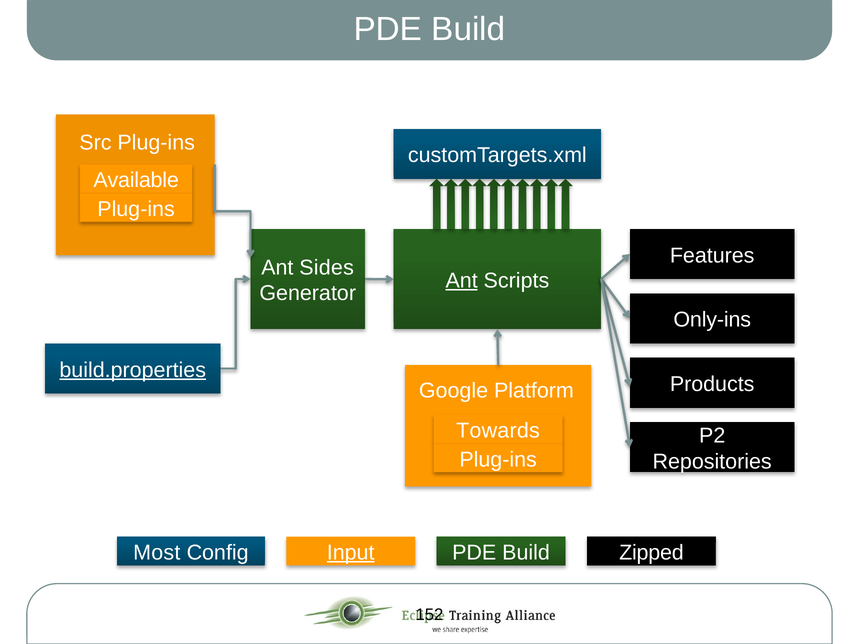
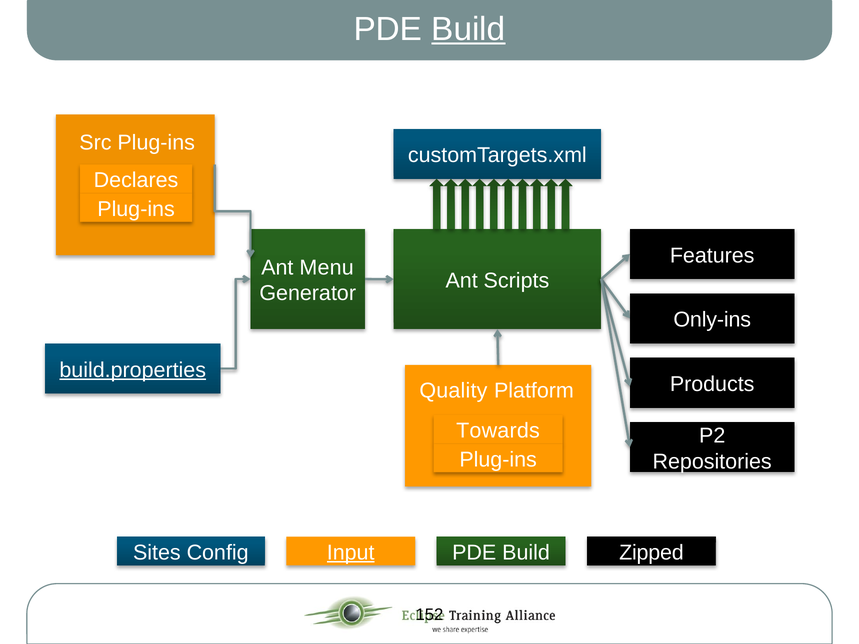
Build at (468, 29) underline: none -> present
Available: Available -> Declares
Sides: Sides -> Menu
Ant at (462, 281) underline: present -> none
Google: Google -> Quality
Most: Most -> Sites
